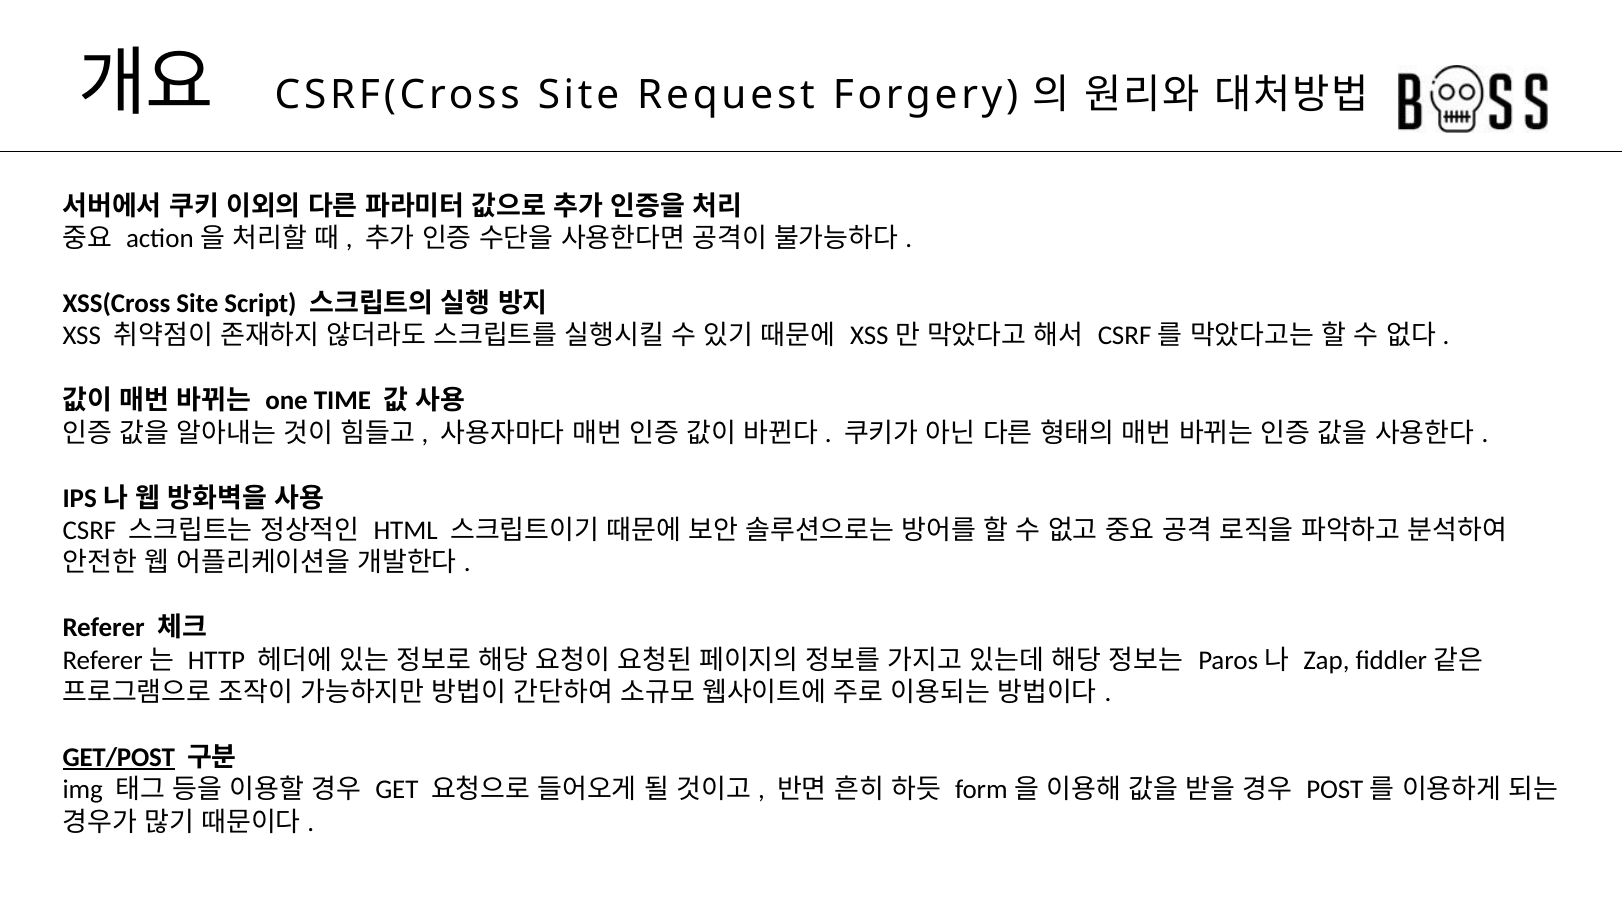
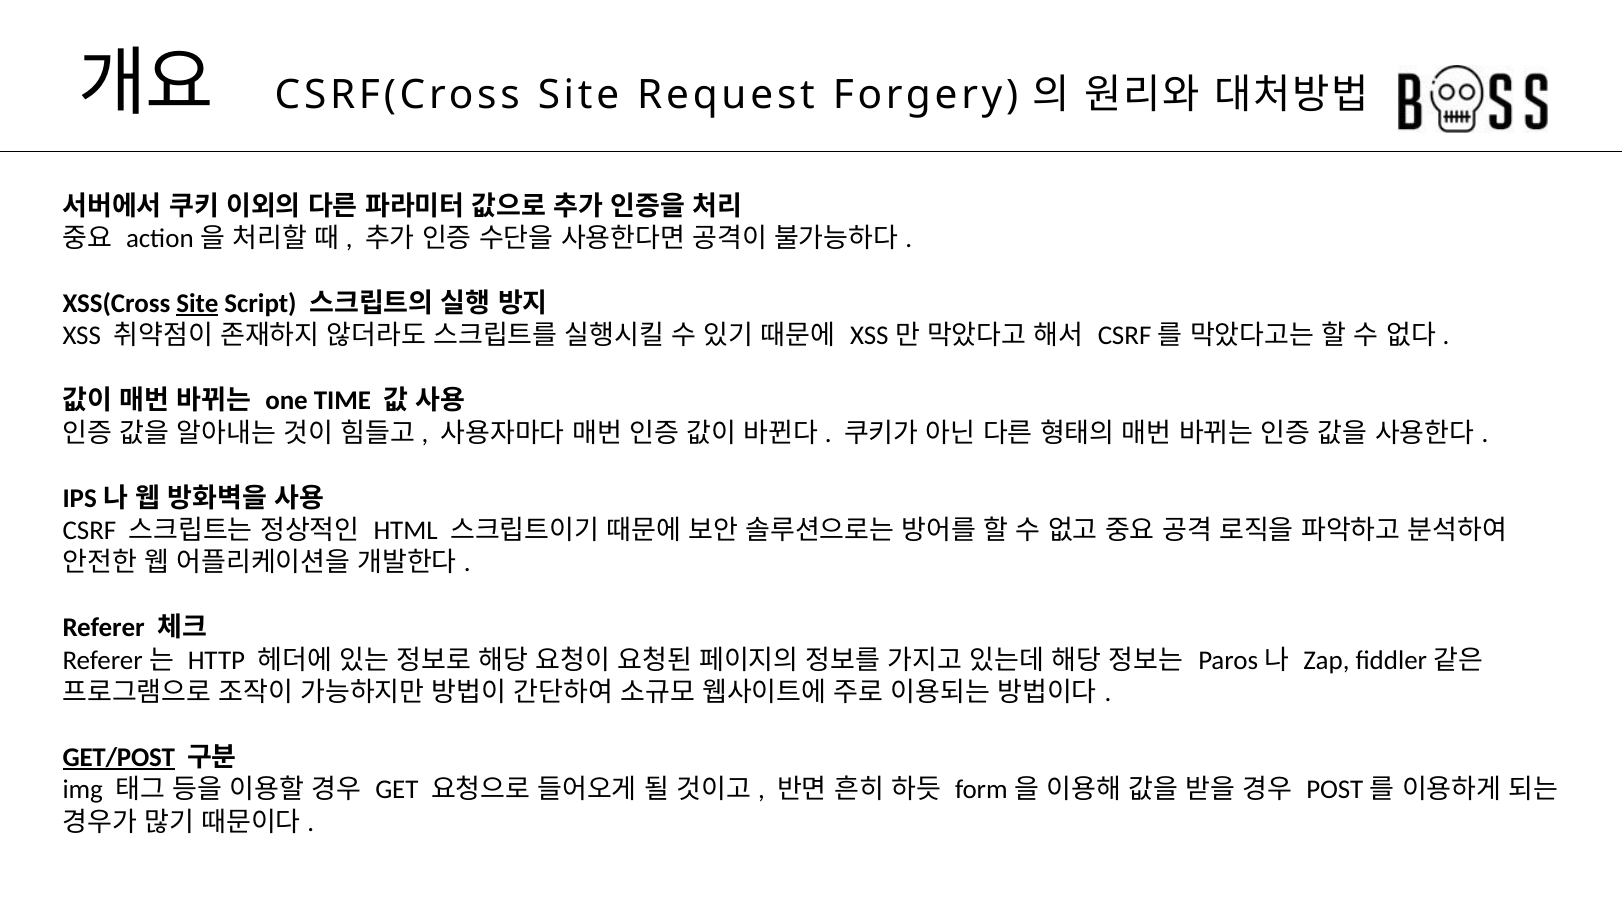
Site at (197, 304) underline: none -> present
